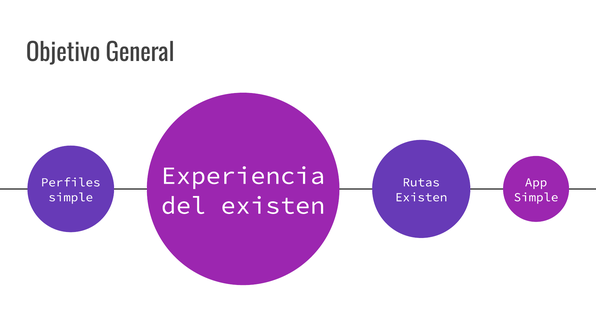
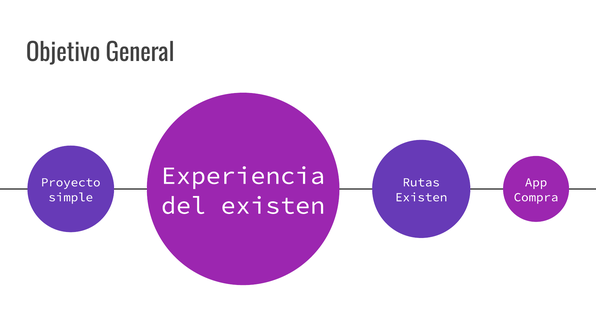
Perfiles: Perfiles -> Proyecto
Simple at (536, 197): Simple -> Compra
